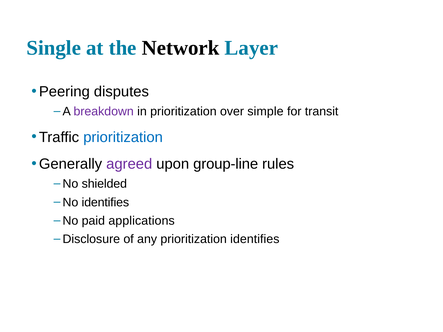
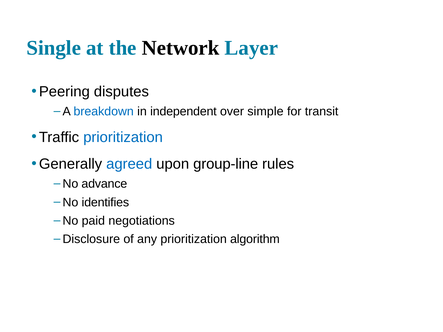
breakdown colour: purple -> blue
in prioritization: prioritization -> independent
agreed colour: purple -> blue
shielded: shielded -> advance
applications: applications -> negotiations
prioritization identifies: identifies -> algorithm
